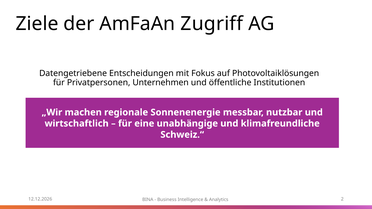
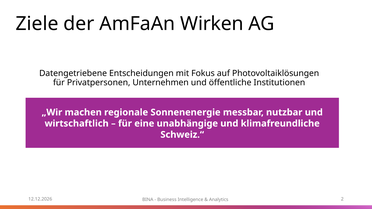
Zugriff: Zugriff -> Wirken
